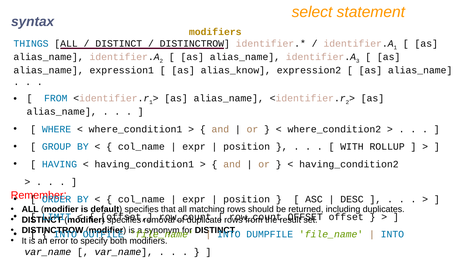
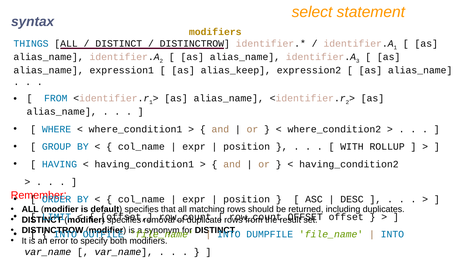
alias_know: alias_know -> alias_keep
